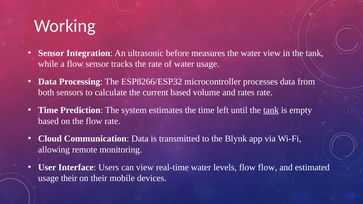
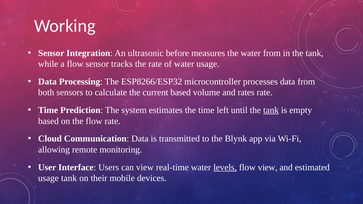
water view: view -> from
levels underline: none -> present
flow flow: flow -> view
usage their: their -> tank
